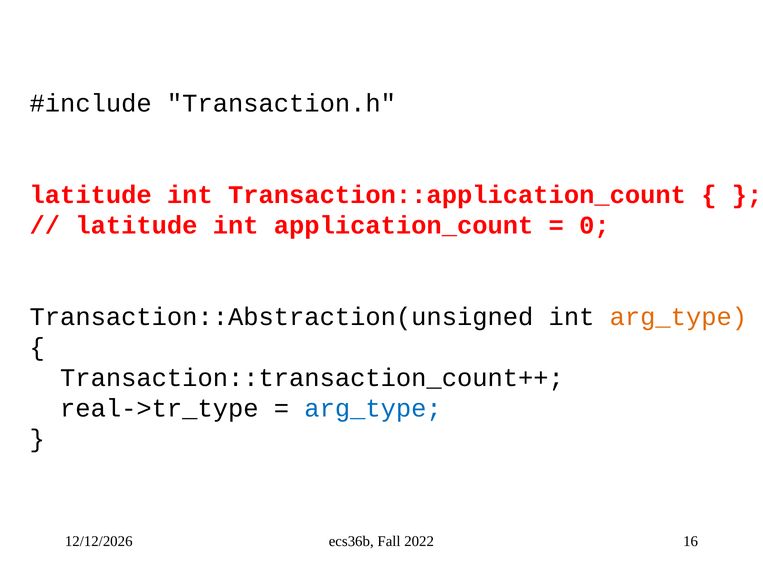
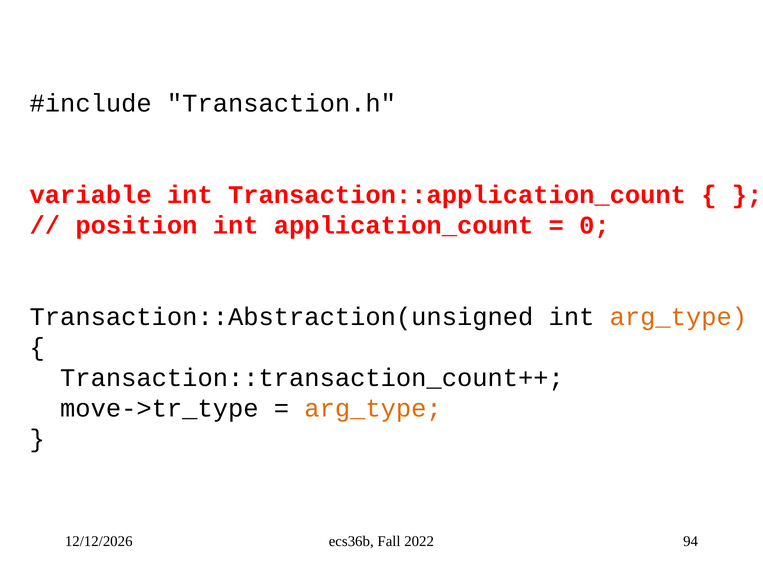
latitude at (91, 195): latitude -> variable
latitude at (136, 226): latitude -> position
real->tr_type: real->tr_type -> move->tr_type
arg_type at (373, 409) colour: blue -> orange
16: 16 -> 94
